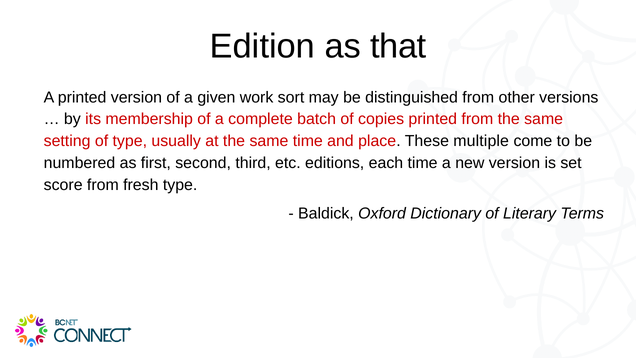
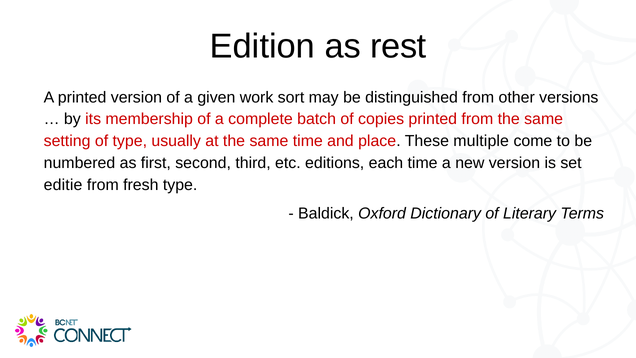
that: that -> rest
score: score -> editie
